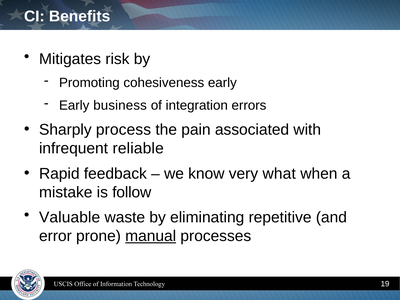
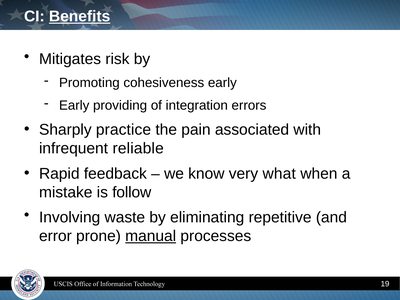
Benefits underline: none -> present
business: business -> providing
process: process -> practice
Valuable: Valuable -> Involving
